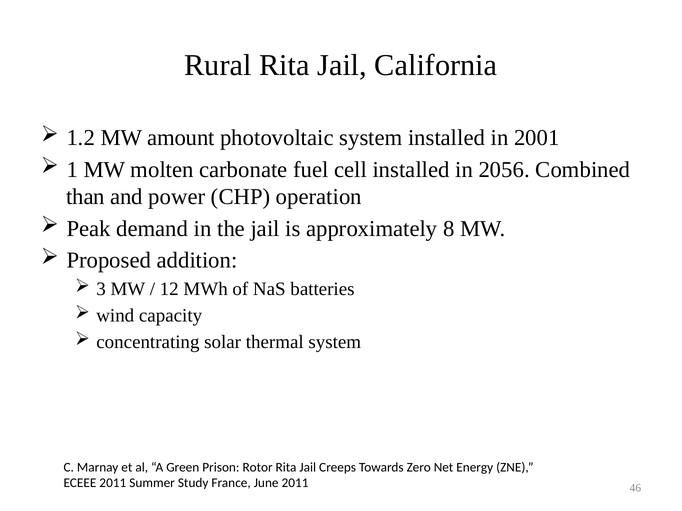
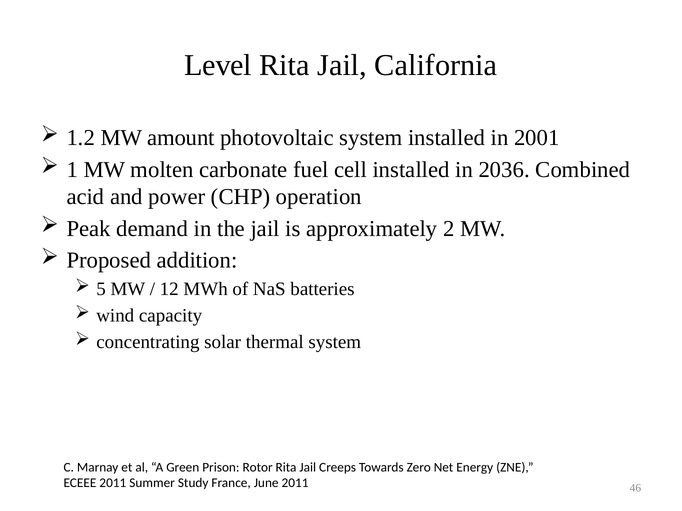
Rural: Rural -> Level
2056: 2056 -> 2036
than: than -> acid
8: 8 -> 2
3: 3 -> 5
